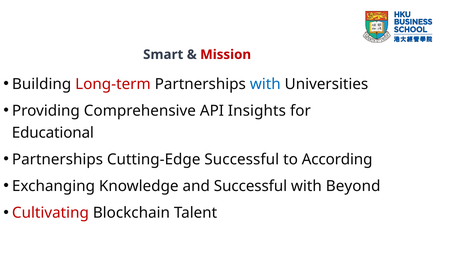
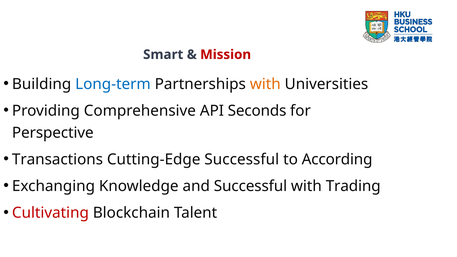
Long-term colour: red -> blue
with at (265, 84) colour: blue -> orange
Insights: Insights -> Seconds
Educational: Educational -> Perspective
Partnerships at (57, 159): Partnerships -> Transactions
Beyond: Beyond -> Trading
